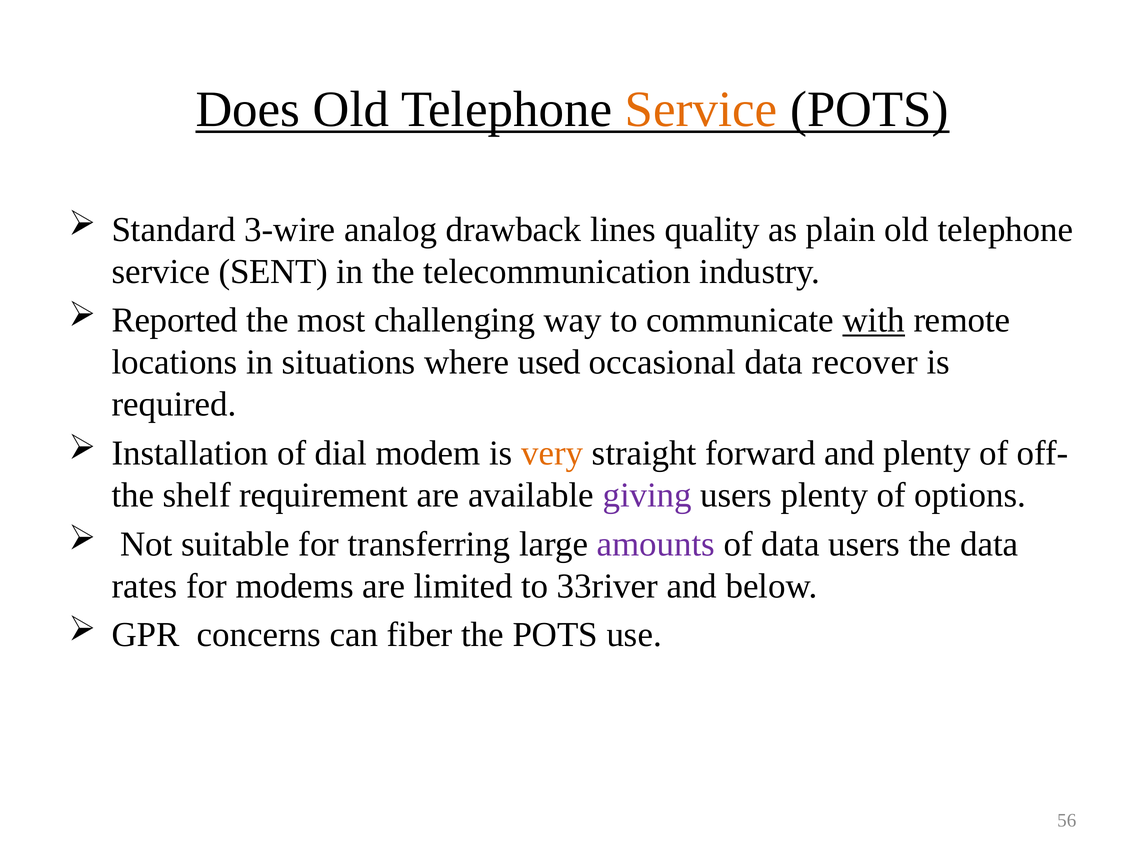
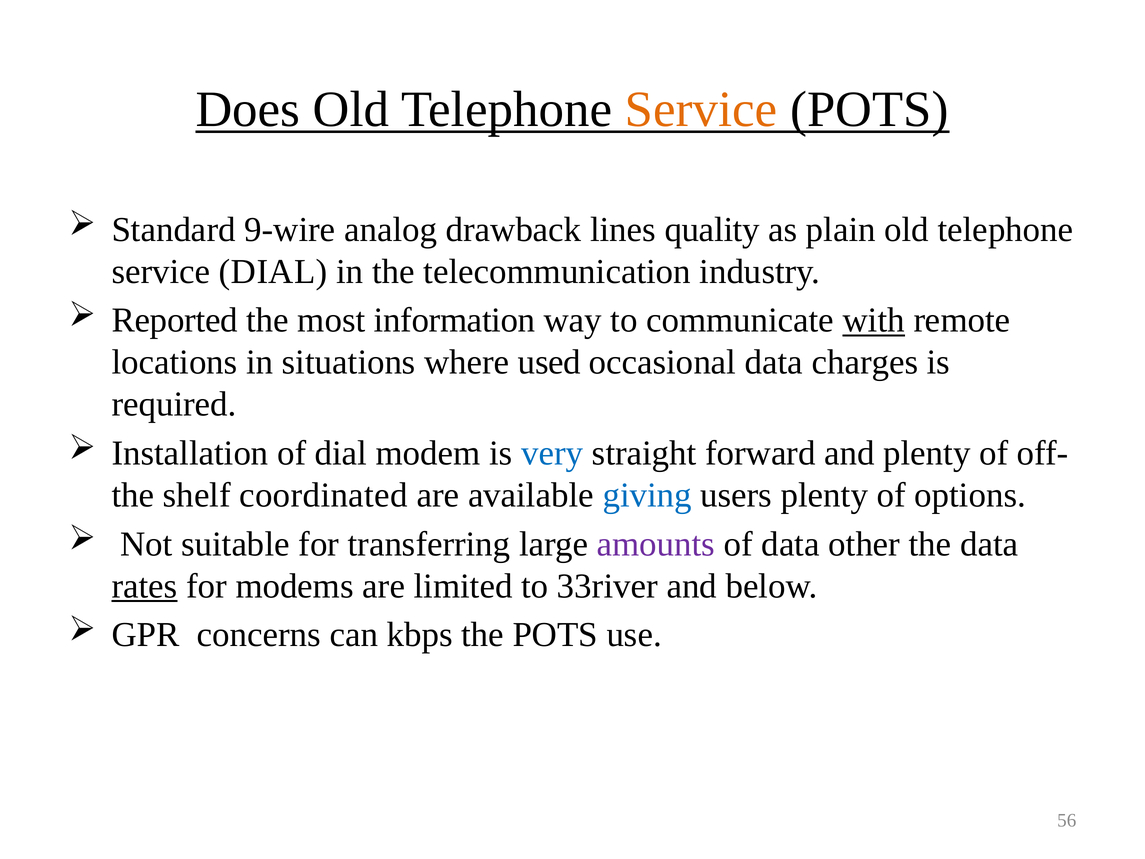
3-wire: 3-wire -> 9-wire
service SENT: SENT -> DIAL
challenging: challenging -> information
recover: recover -> charges
very colour: orange -> blue
requirement: requirement -> coordinated
giving colour: purple -> blue
data users: users -> other
rates underline: none -> present
fiber: fiber -> kbps
